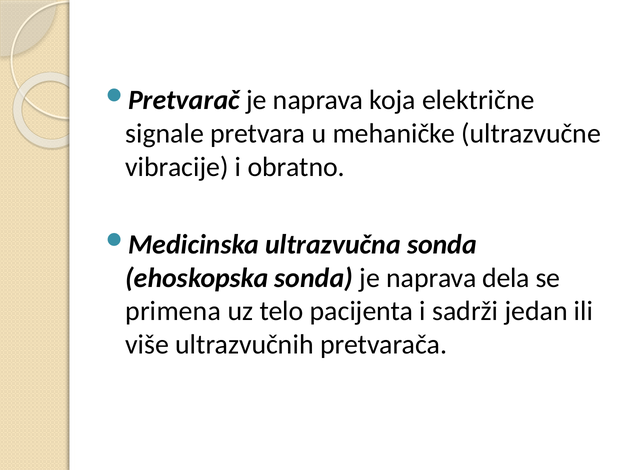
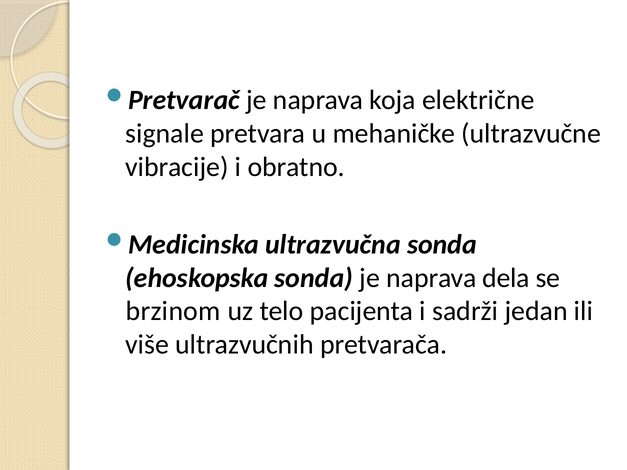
primena: primena -> brzinom
